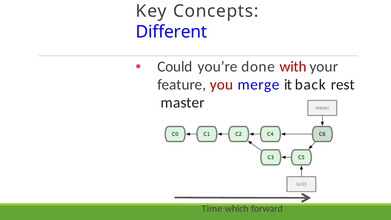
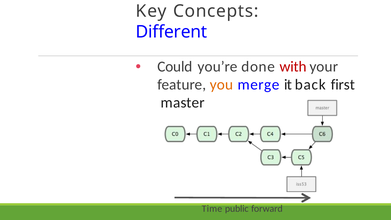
you colour: red -> orange
rest: rest -> first
which: which -> public
